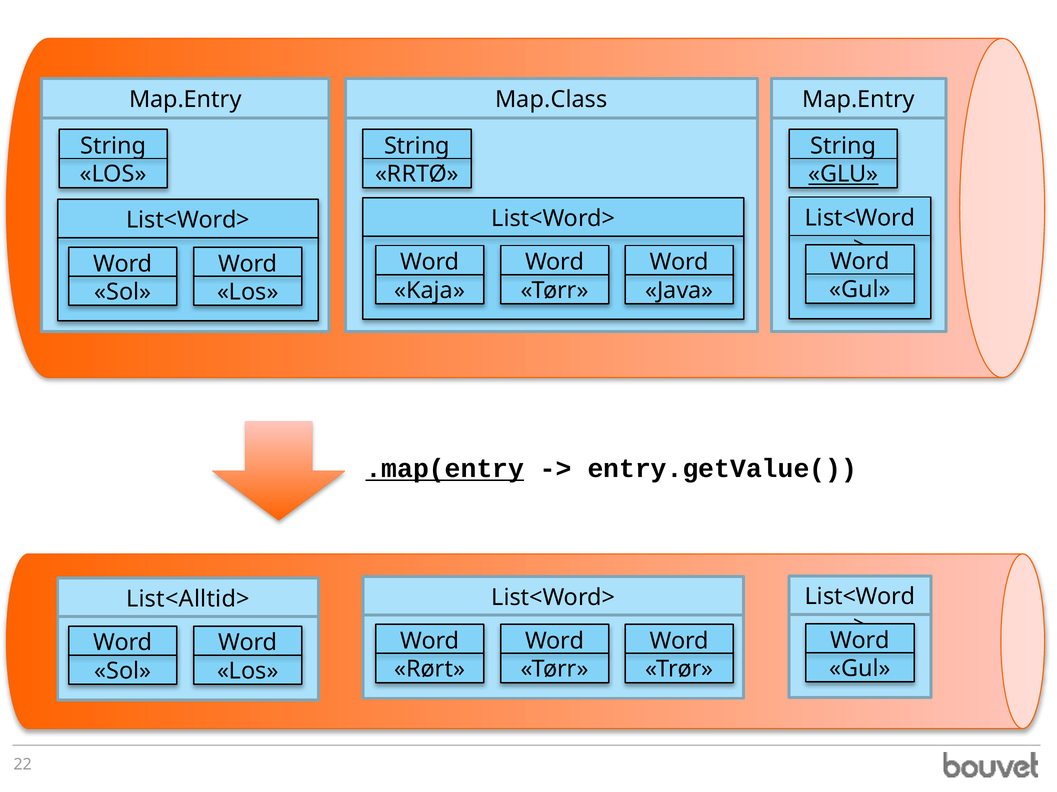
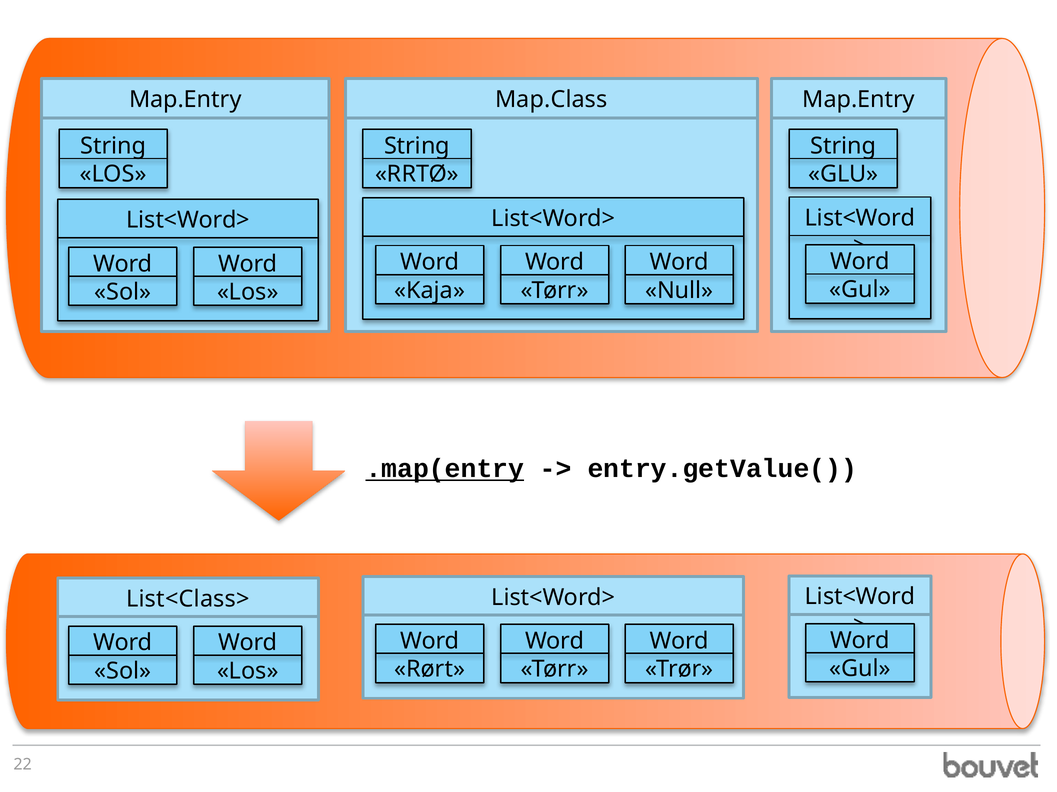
GLU underline: present -> none
Java: Java -> Null
List<Alltid>: List<Alltid> -> List<Class>
